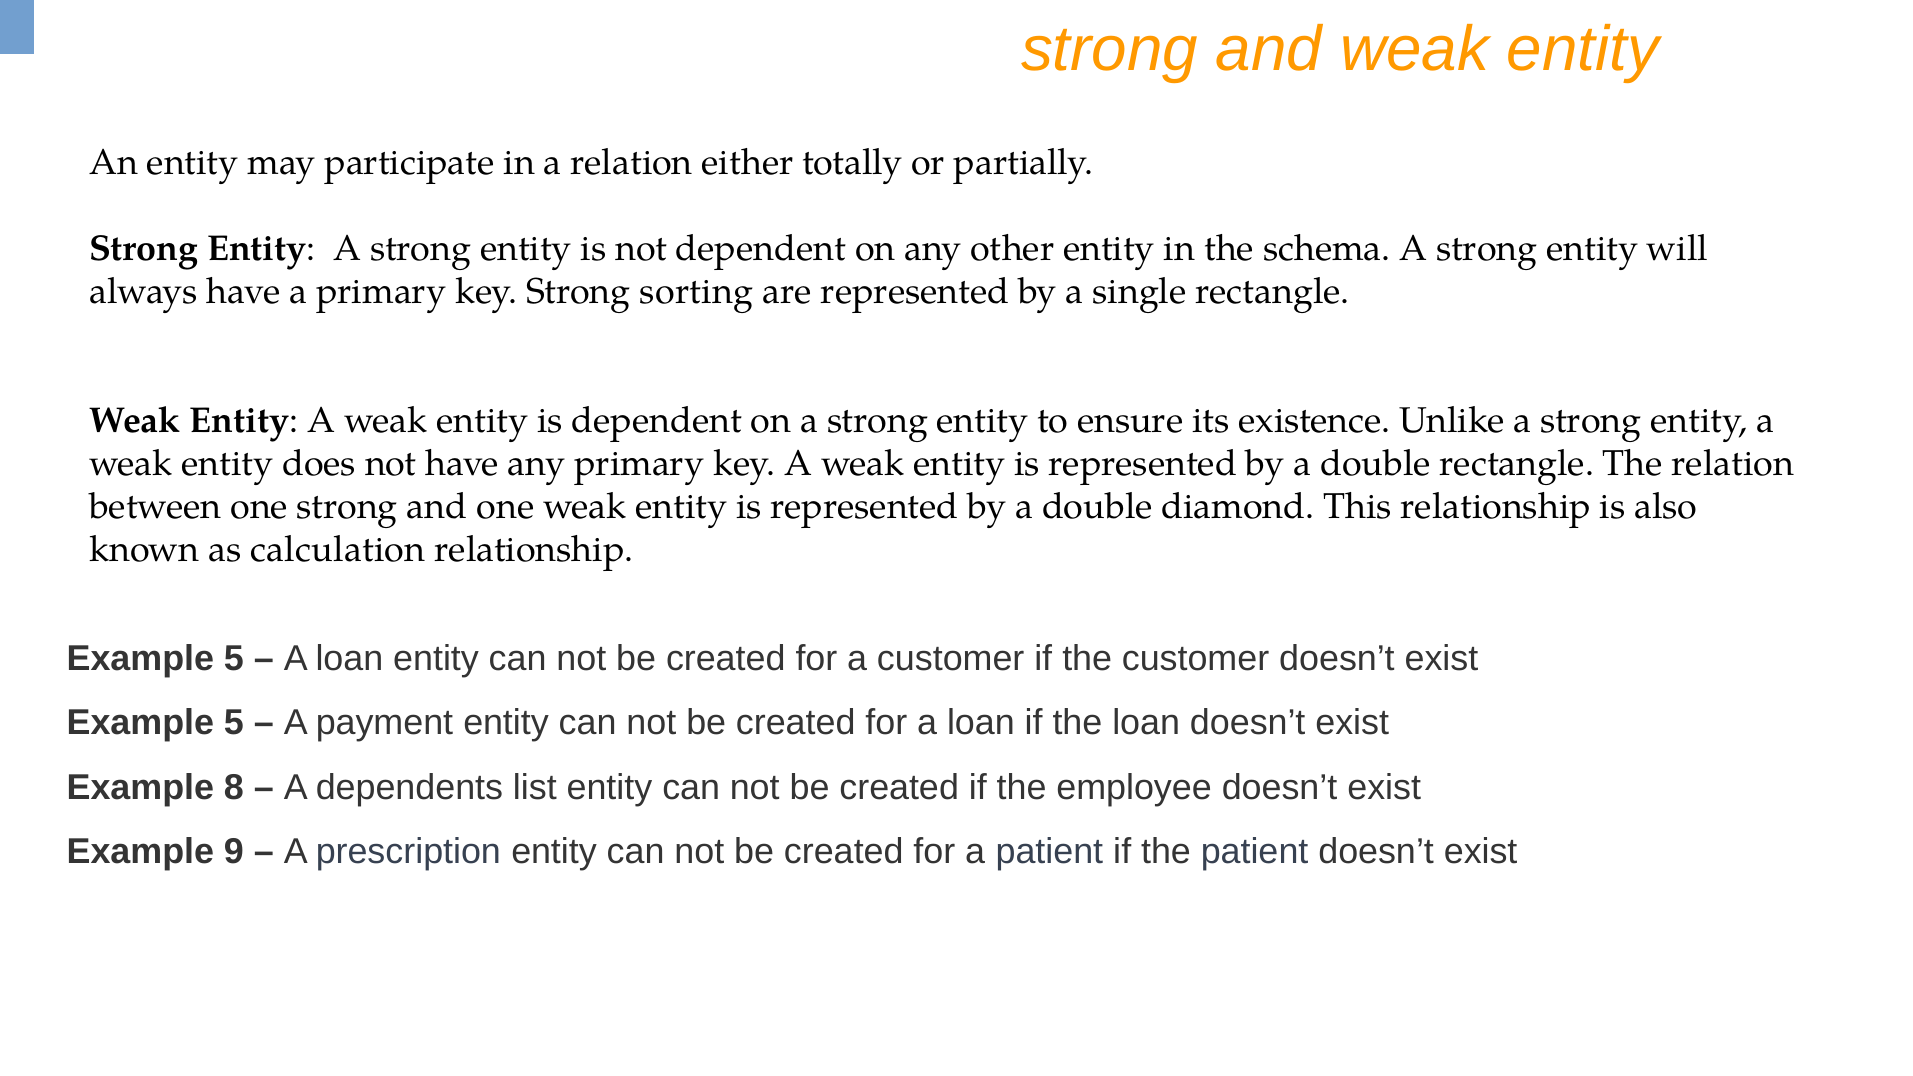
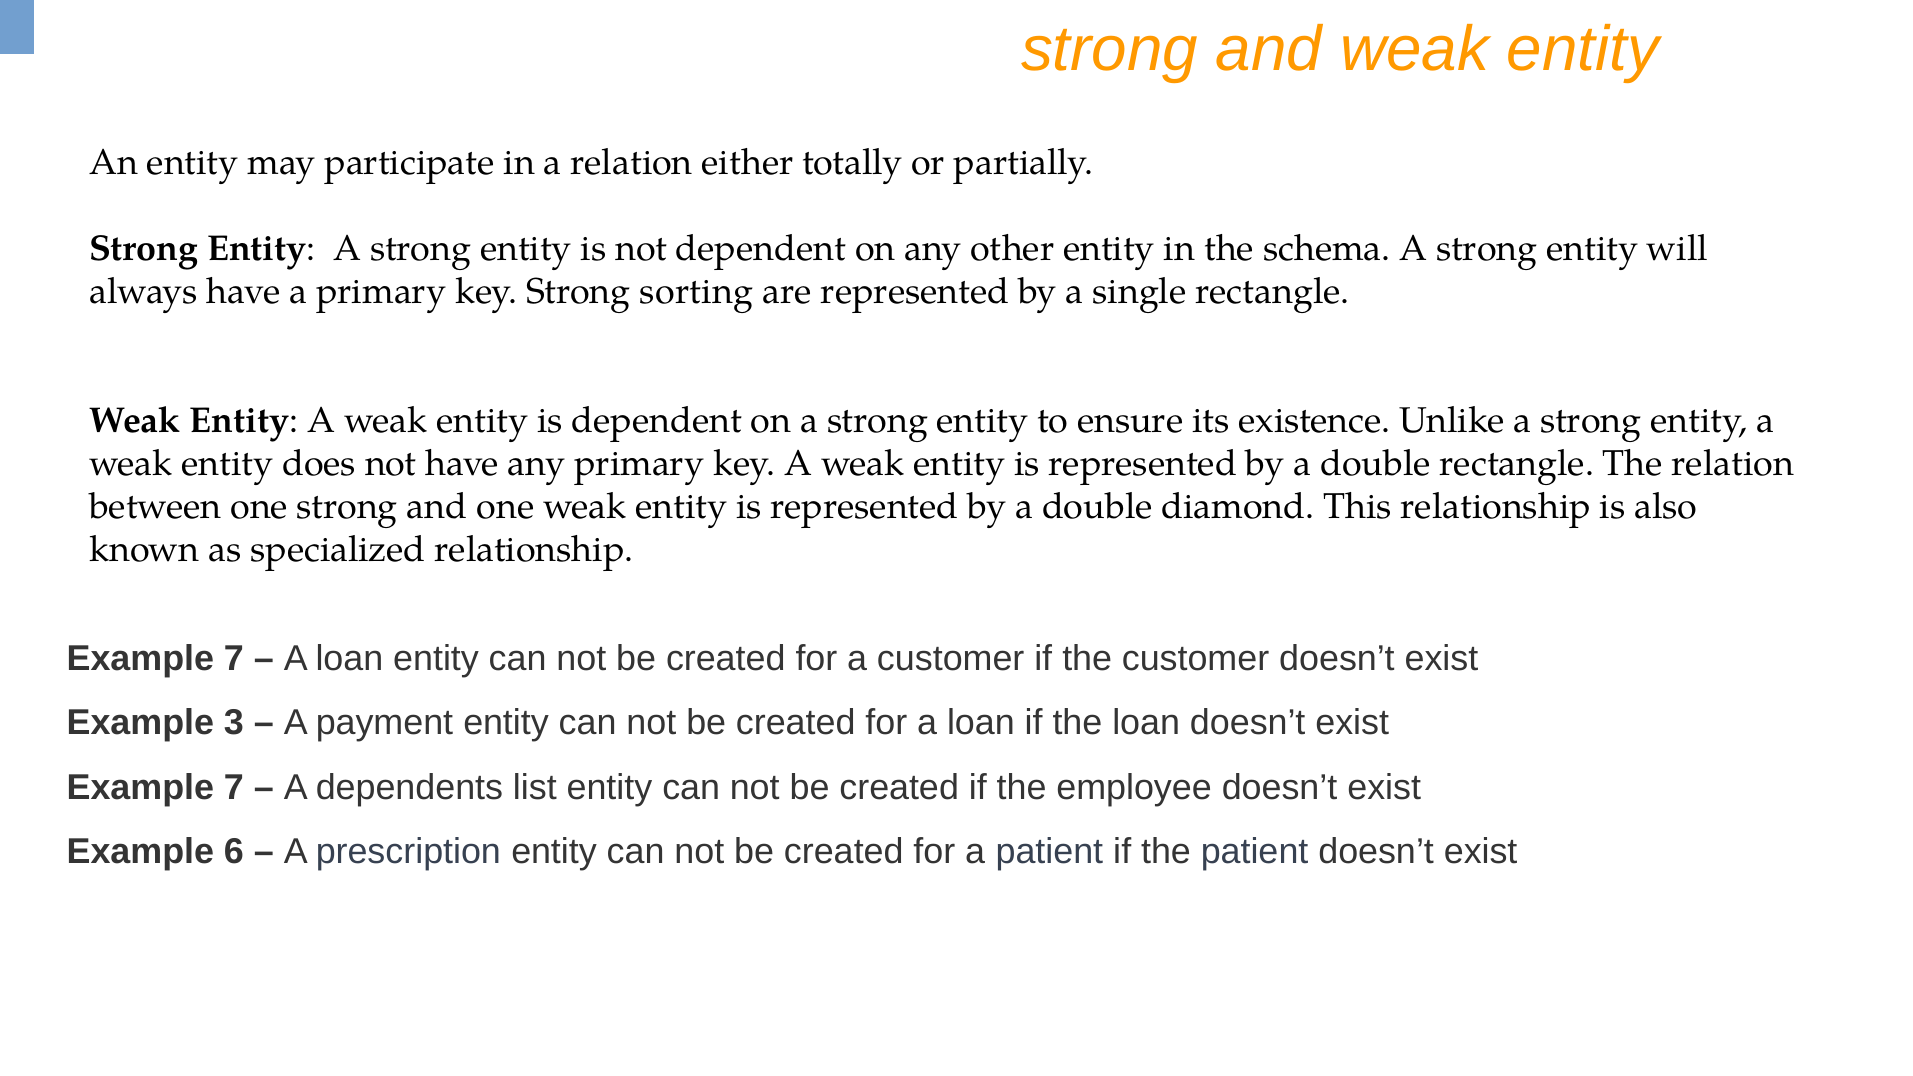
calculation: calculation -> specialized
5 at (234, 658): 5 -> 7
5 at (234, 723): 5 -> 3
8 at (234, 787): 8 -> 7
9: 9 -> 6
